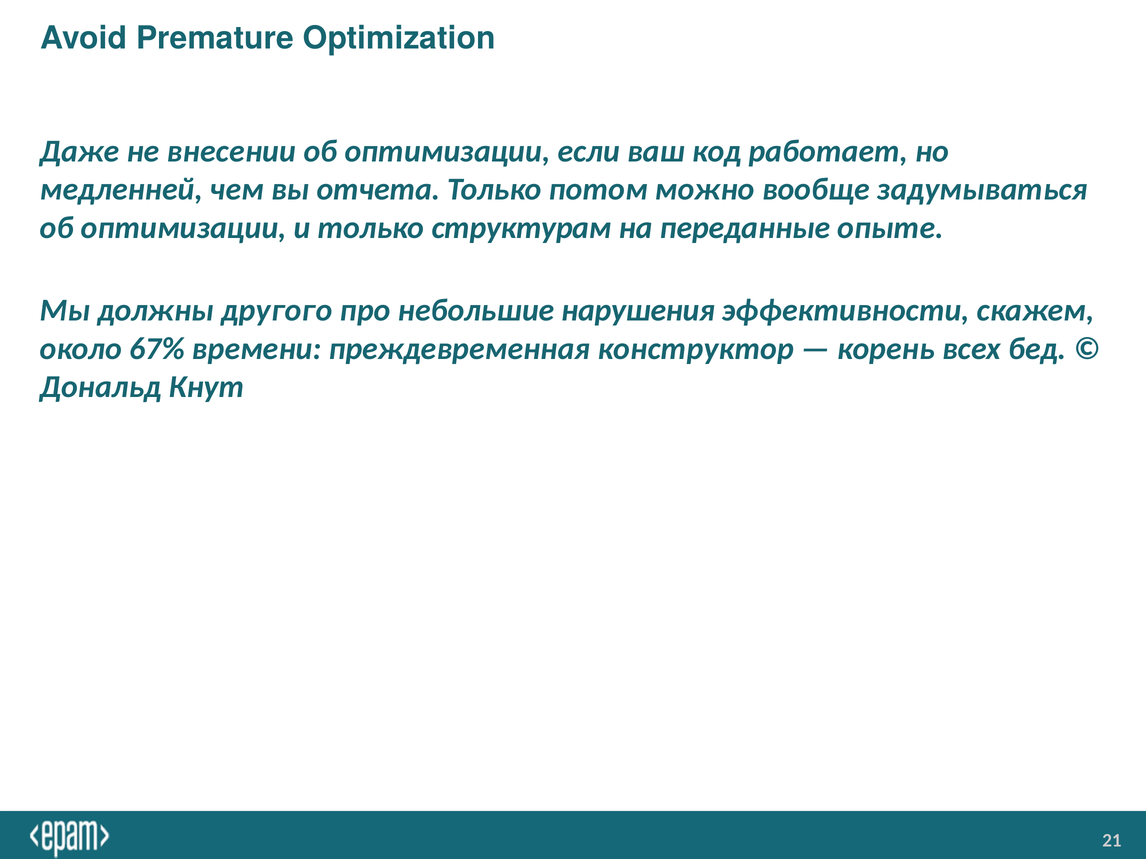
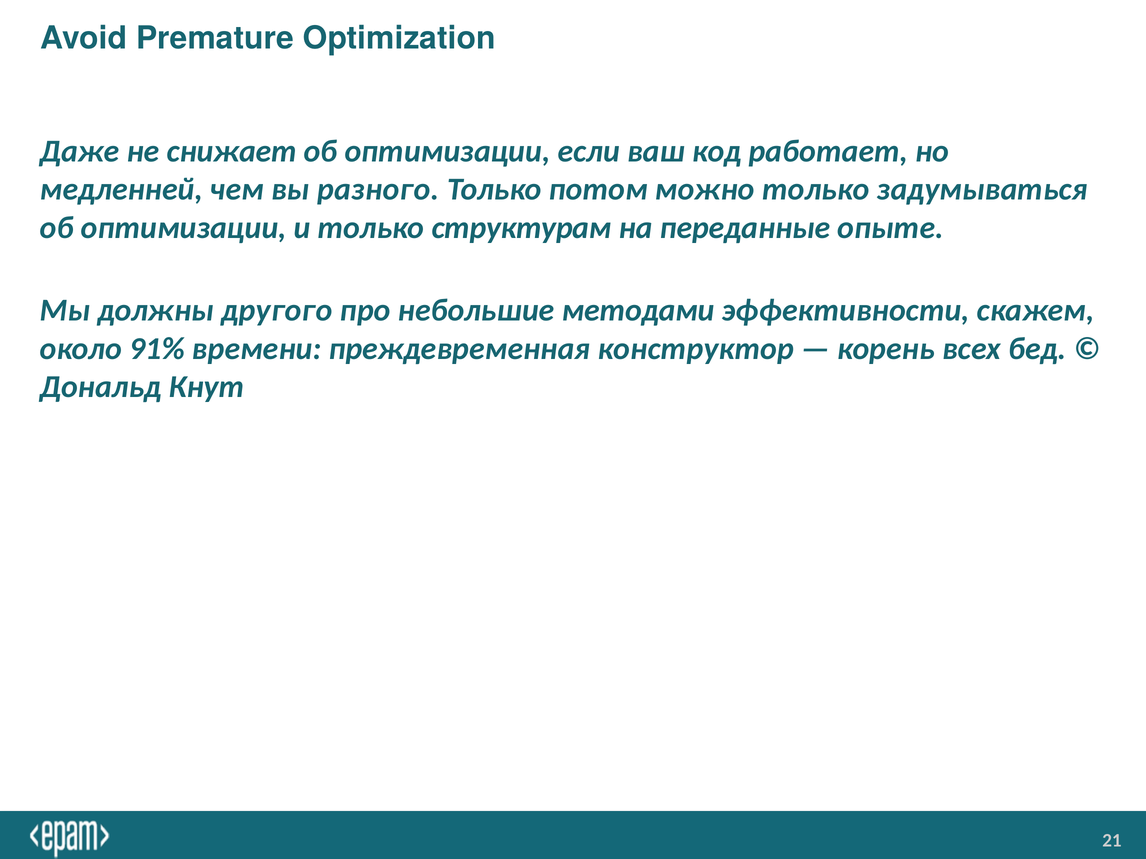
внесении: внесении -> снижает
отчета: отчета -> разного
можно вообще: вообще -> только
нарушения: нарушения -> методами
67%: 67% -> 91%
